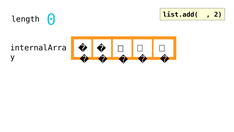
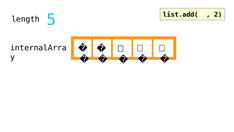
0: 0 -> 5
